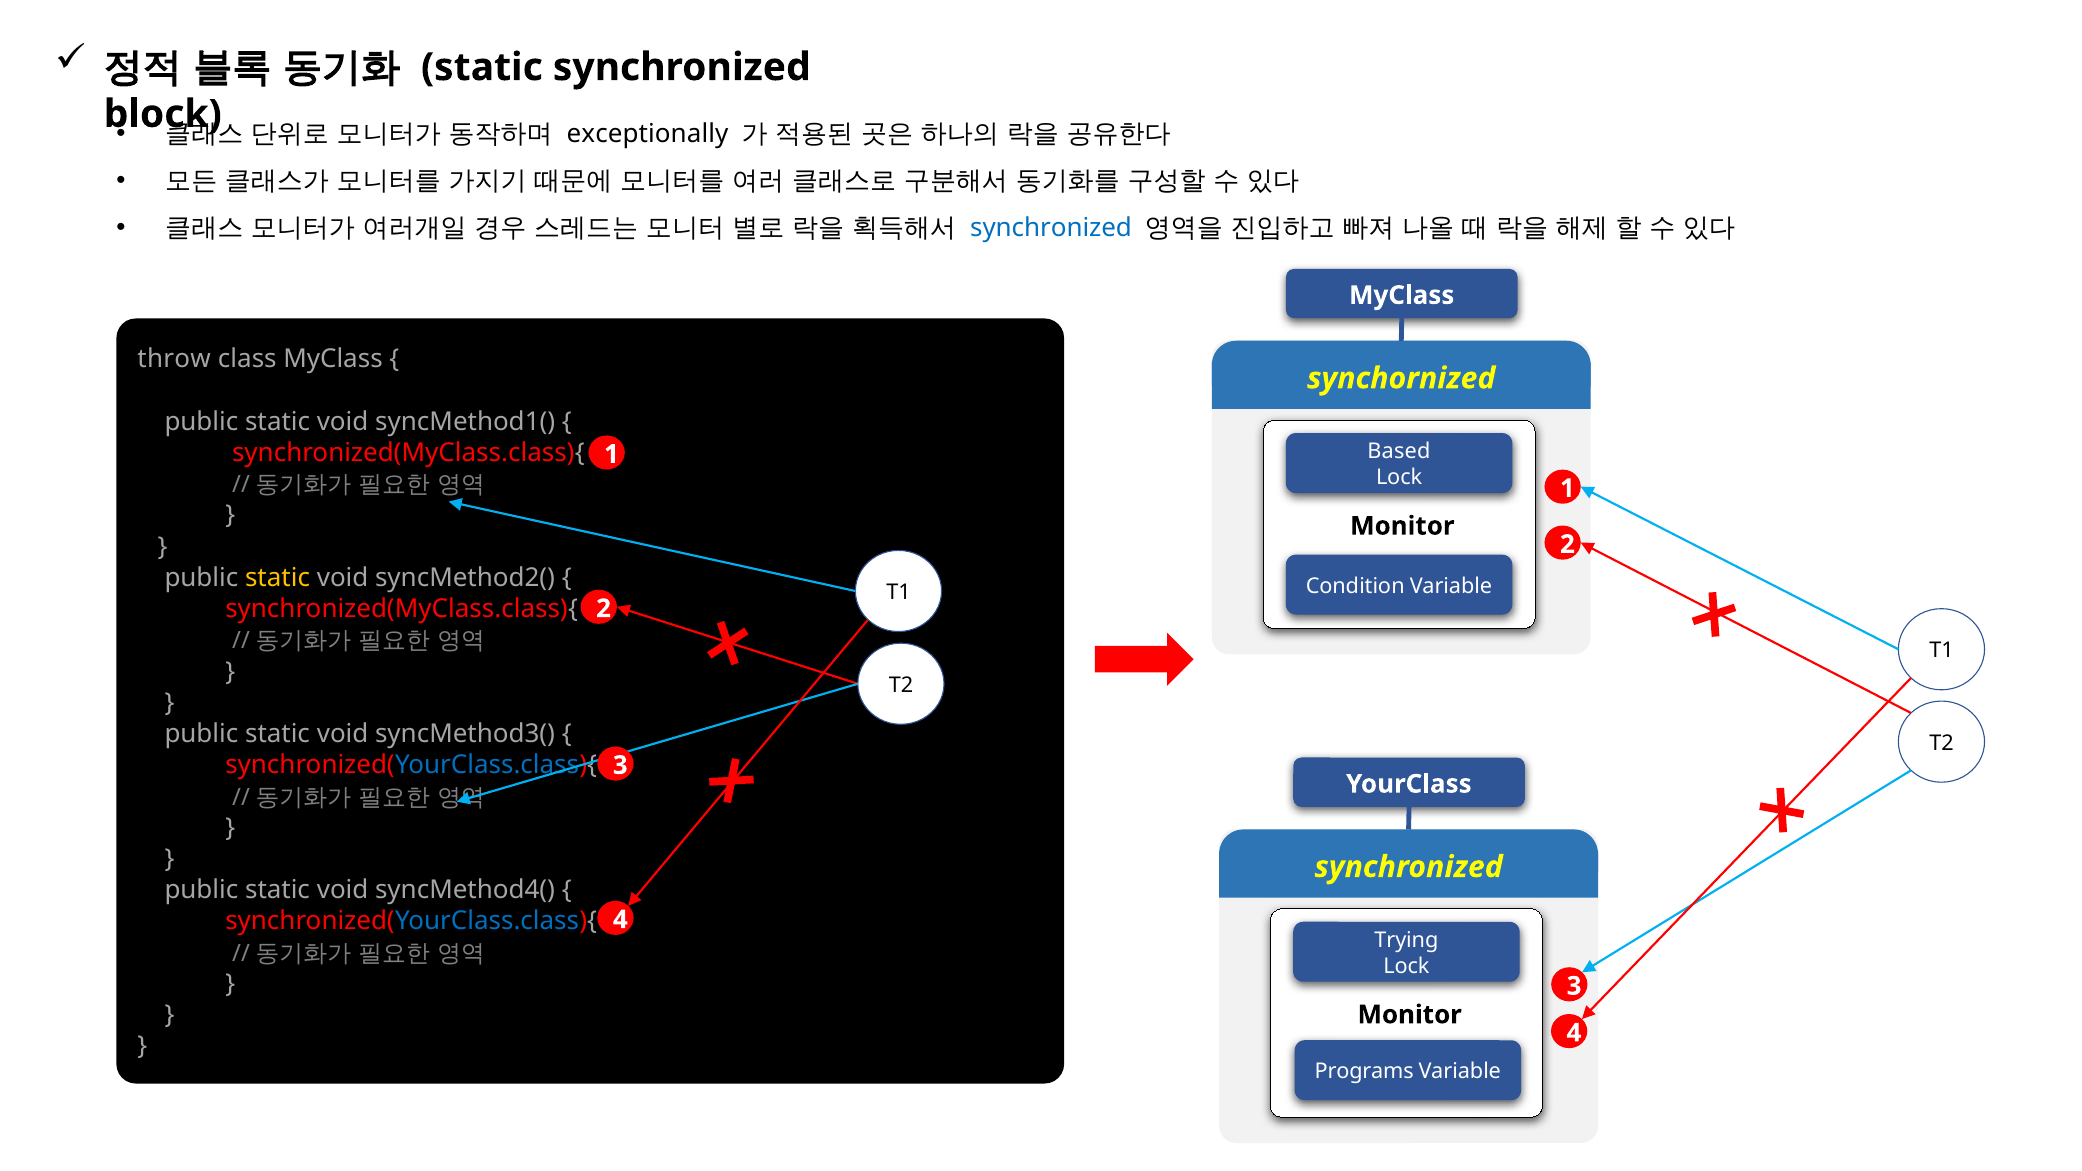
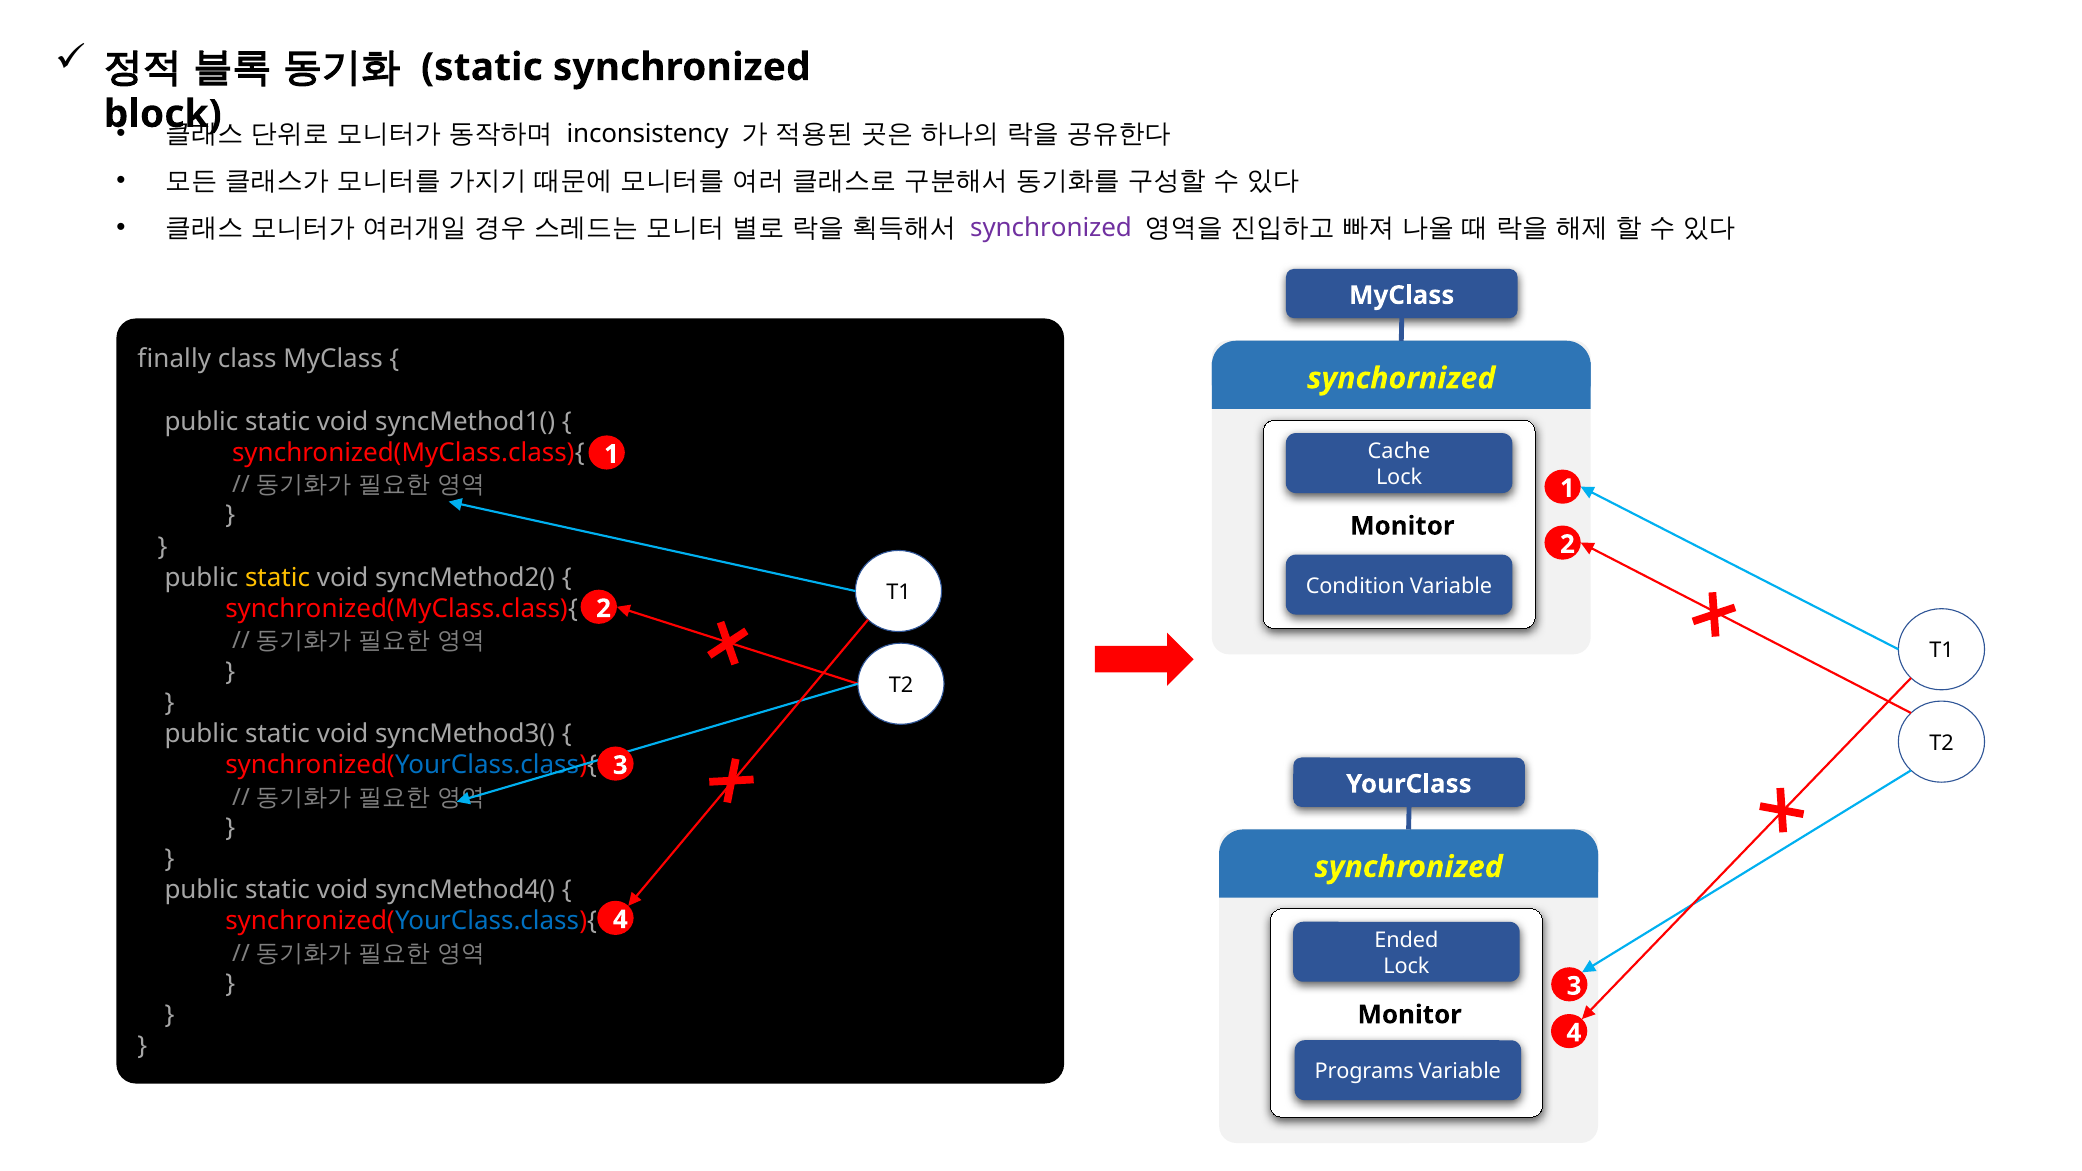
exceptionally: exceptionally -> inconsistency
synchronized at (1051, 228) colour: blue -> purple
throw: throw -> finally
Based: Based -> Cache
Trying: Trying -> Ended
